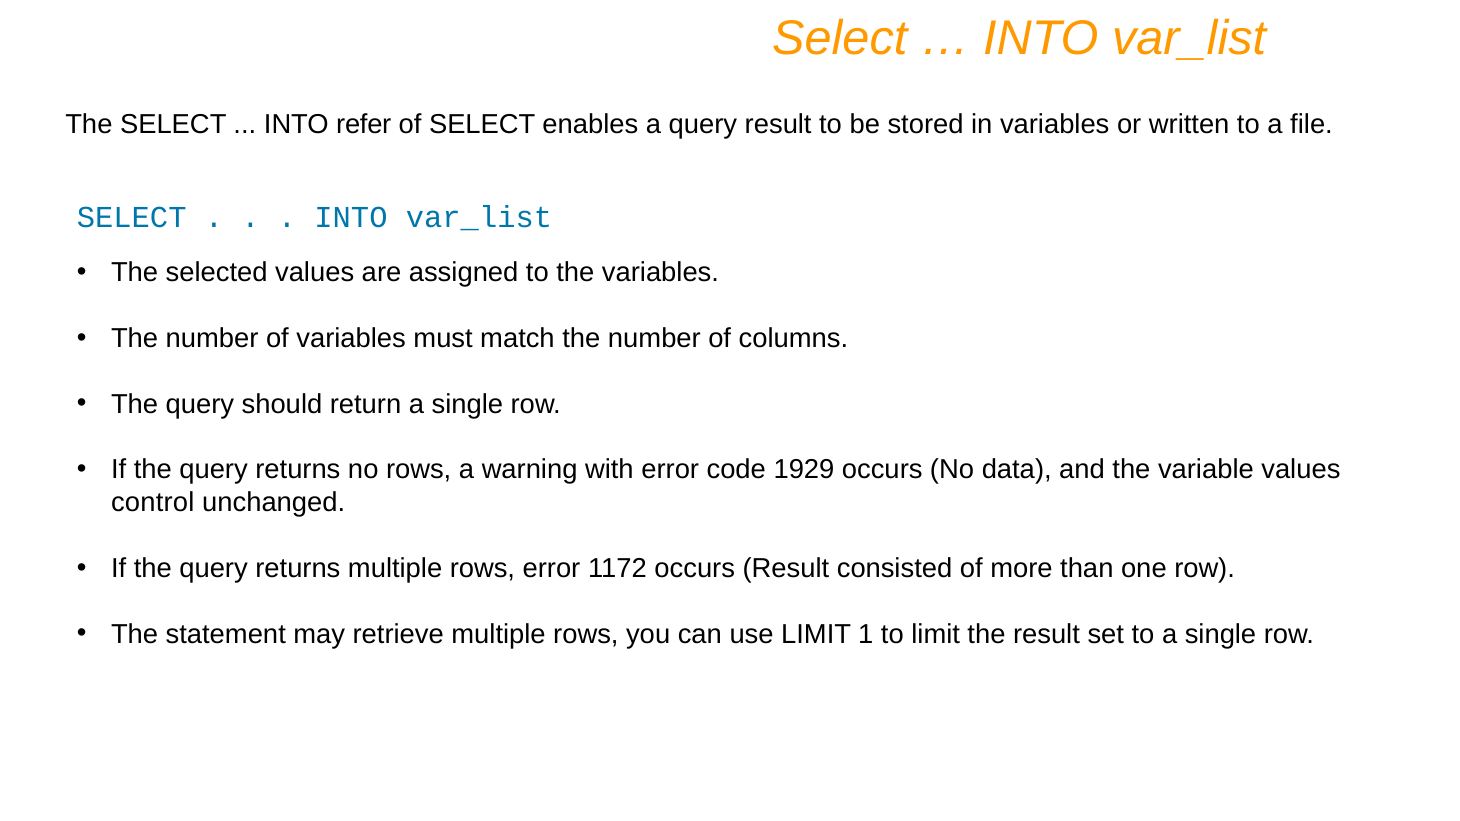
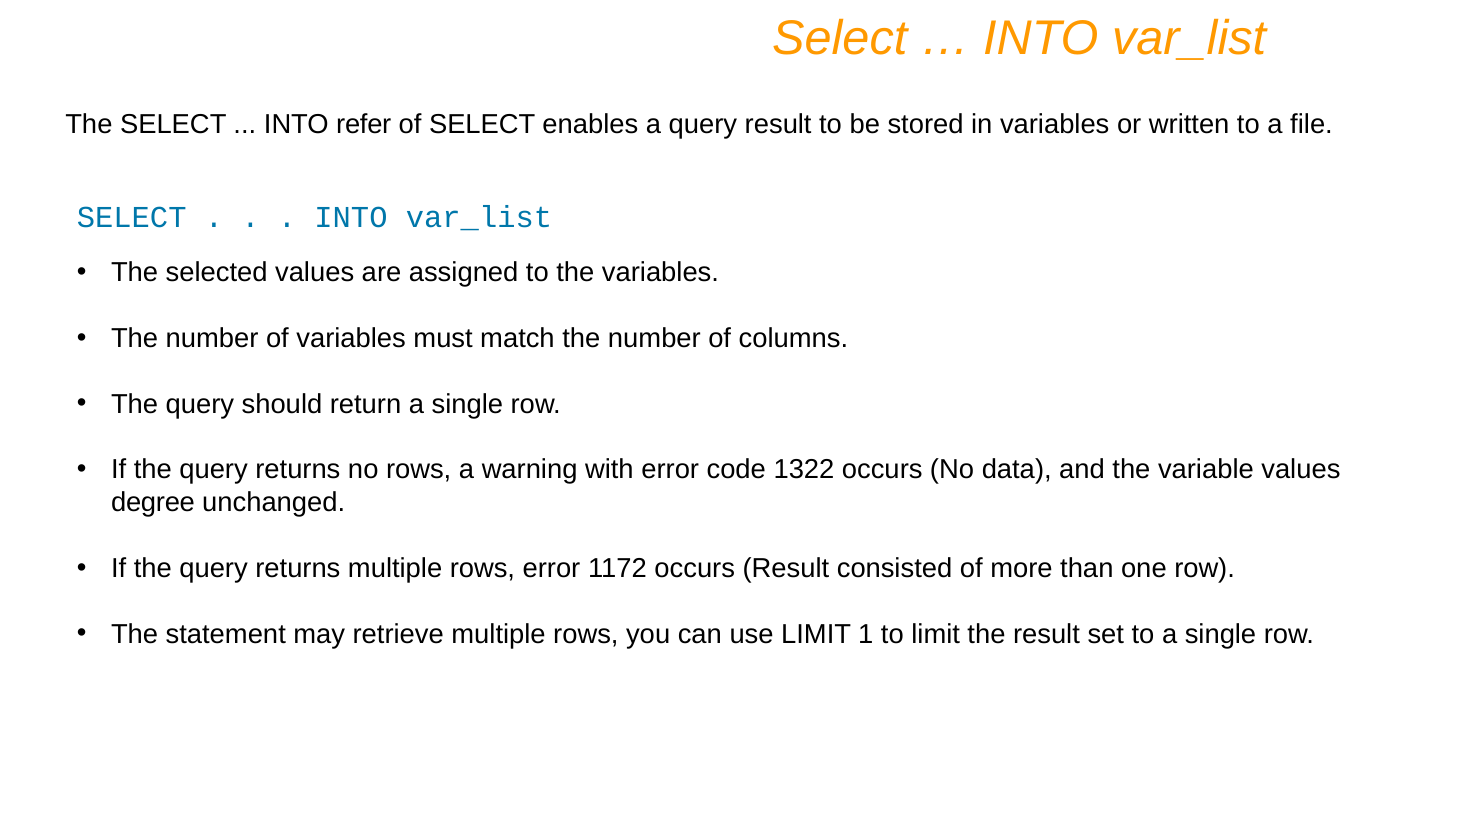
1929: 1929 -> 1322
control: control -> degree
